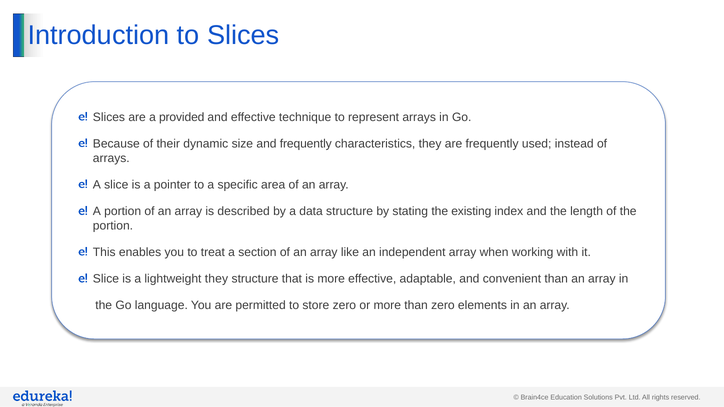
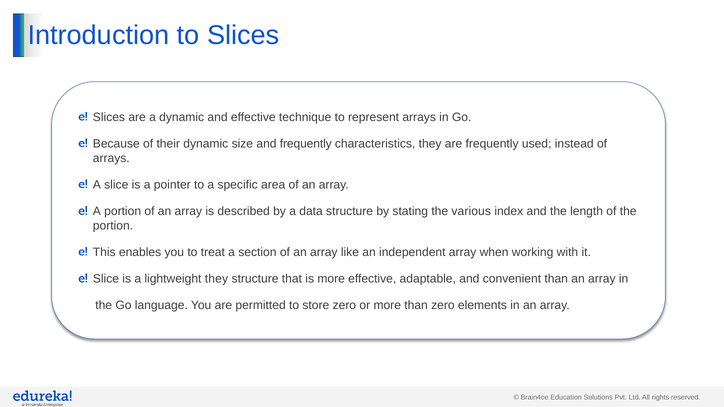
a provided: provided -> dynamic
existing: existing -> various
